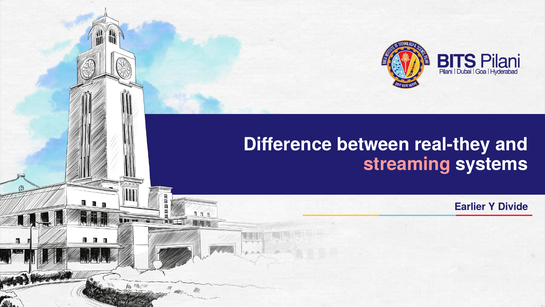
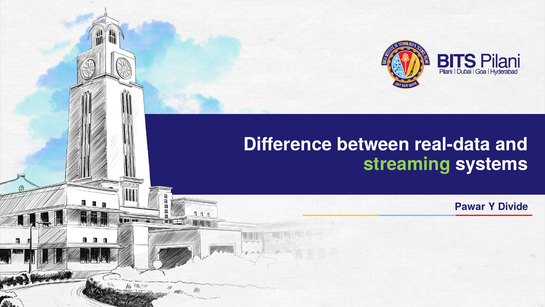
real-they: real-they -> real-data
streaming colour: pink -> light green
Earlier: Earlier -> Pawar
